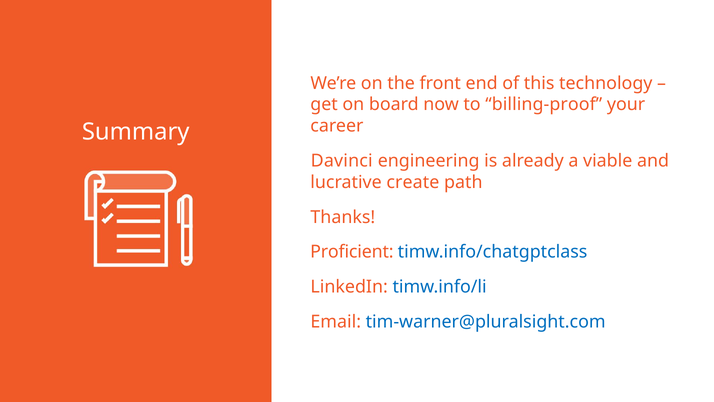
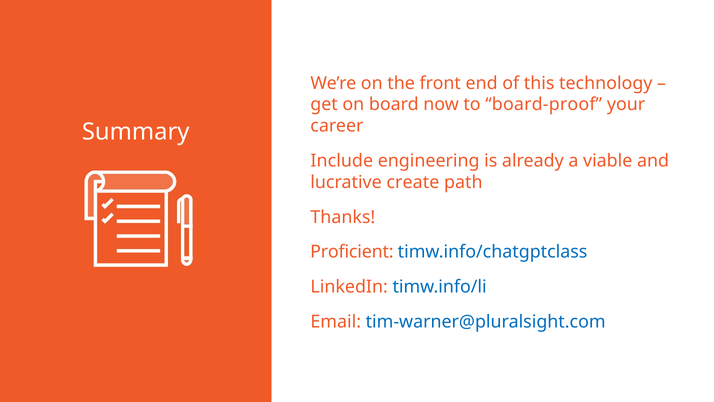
billing-proof: billing-proof -> board-proof
Davinci: Davinci -> Include
